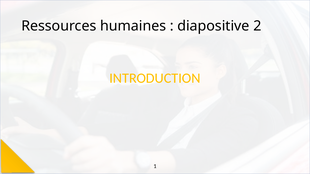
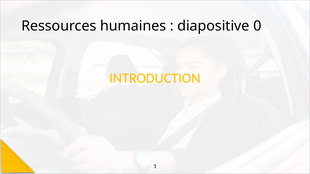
2: 2 -> 0
